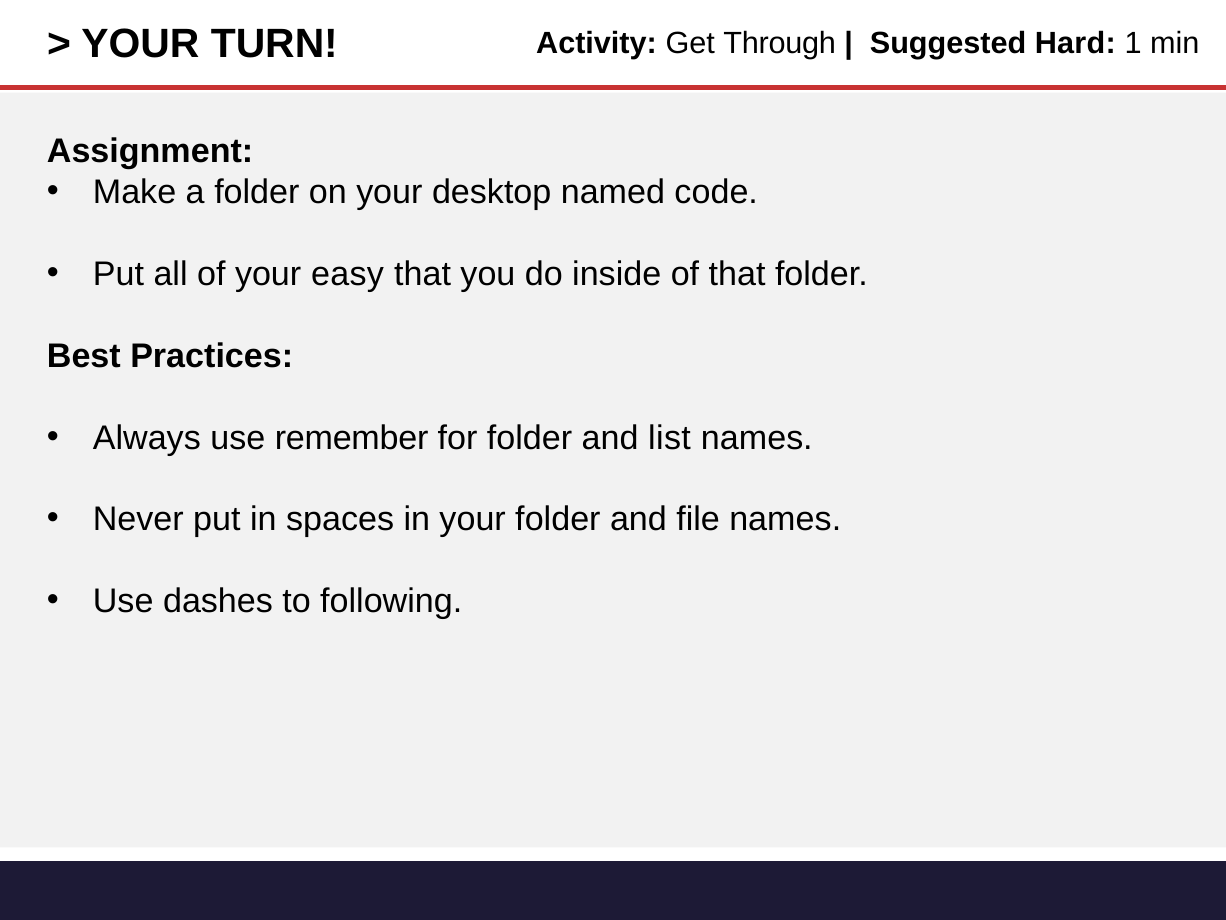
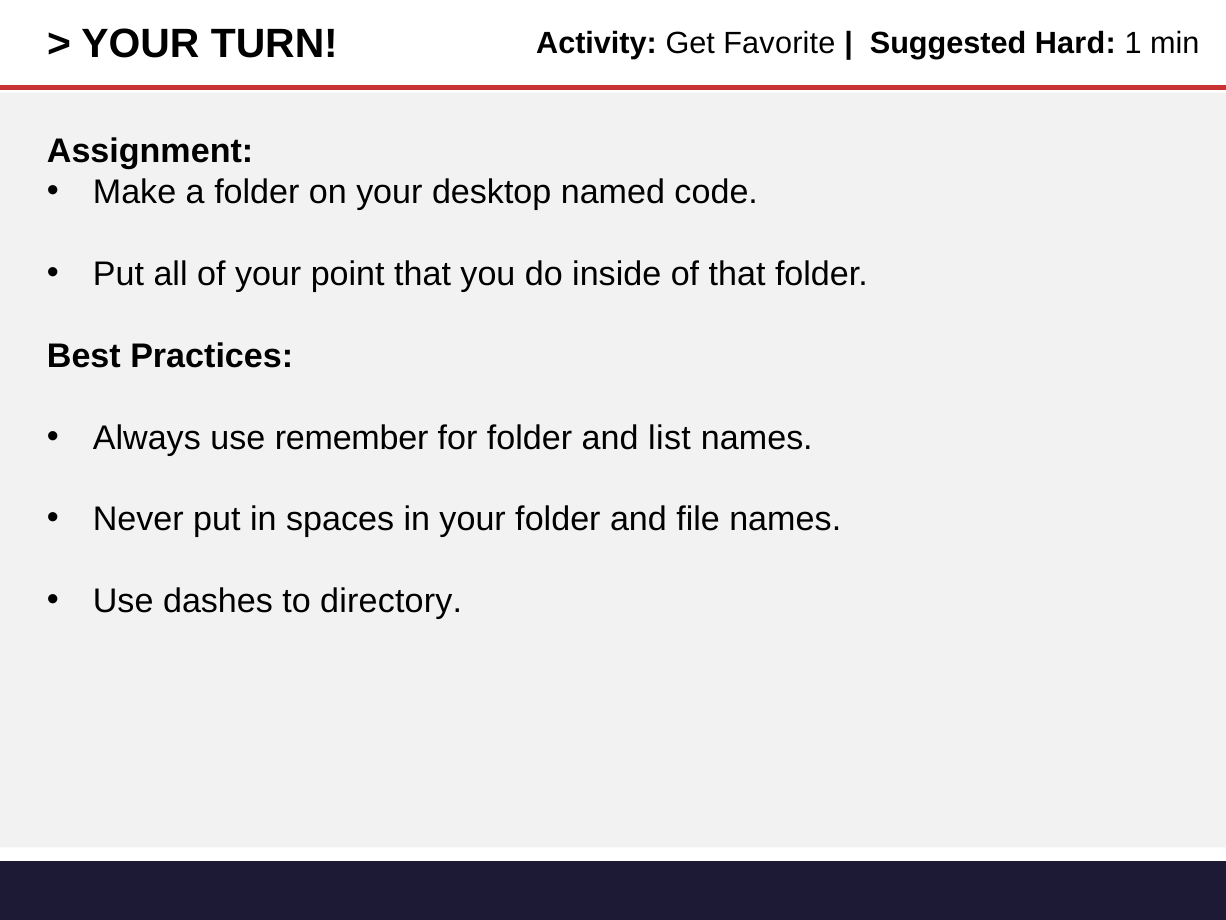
Through: Through -> Favorite
easy: easy -> point
following: following -> directory
